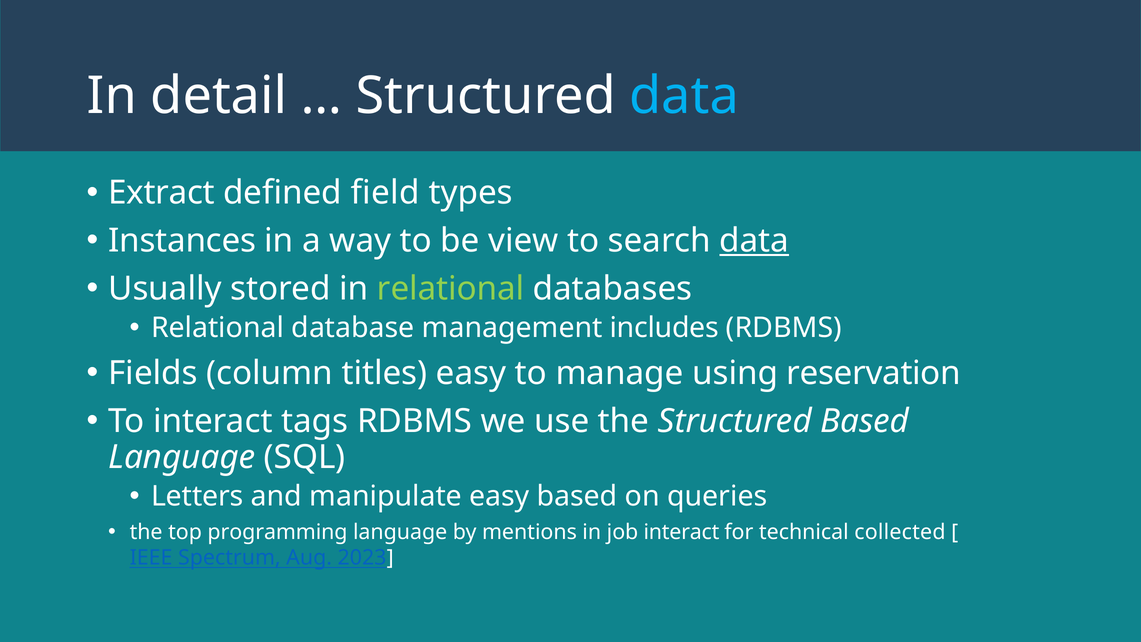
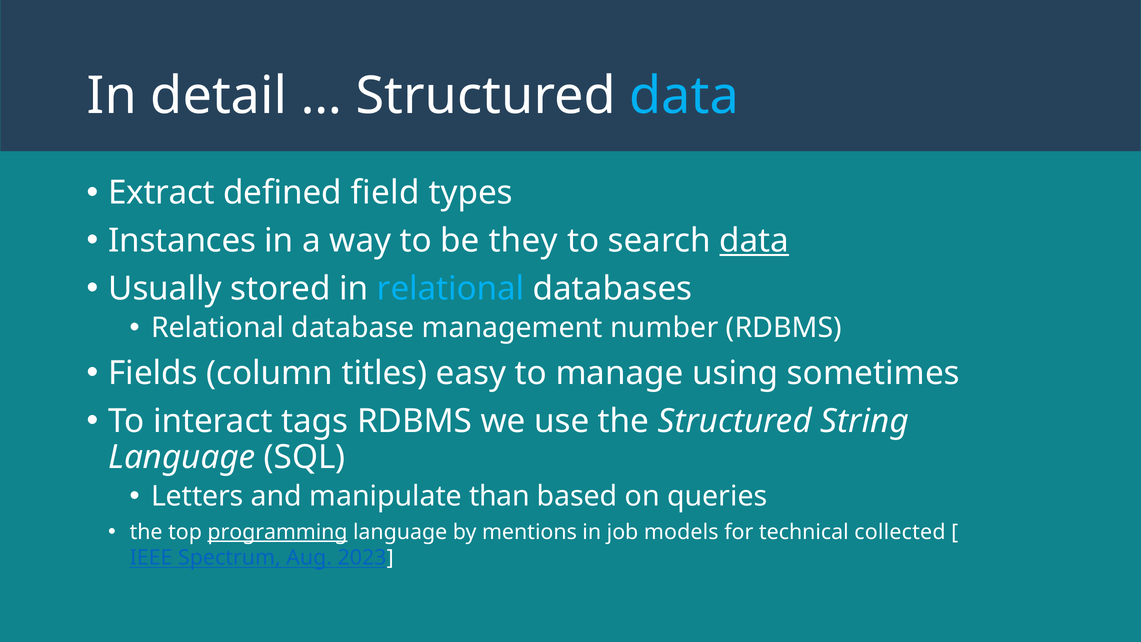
view: view -> they
relational at (451, 289) colour: light green -> light blue
includes: includes -> number
reservation: reservation -> sometimes
Structured Based: Based -> String
manipulate easy: easy -> than
programming underline: none -> present
job interact: interact -> models
